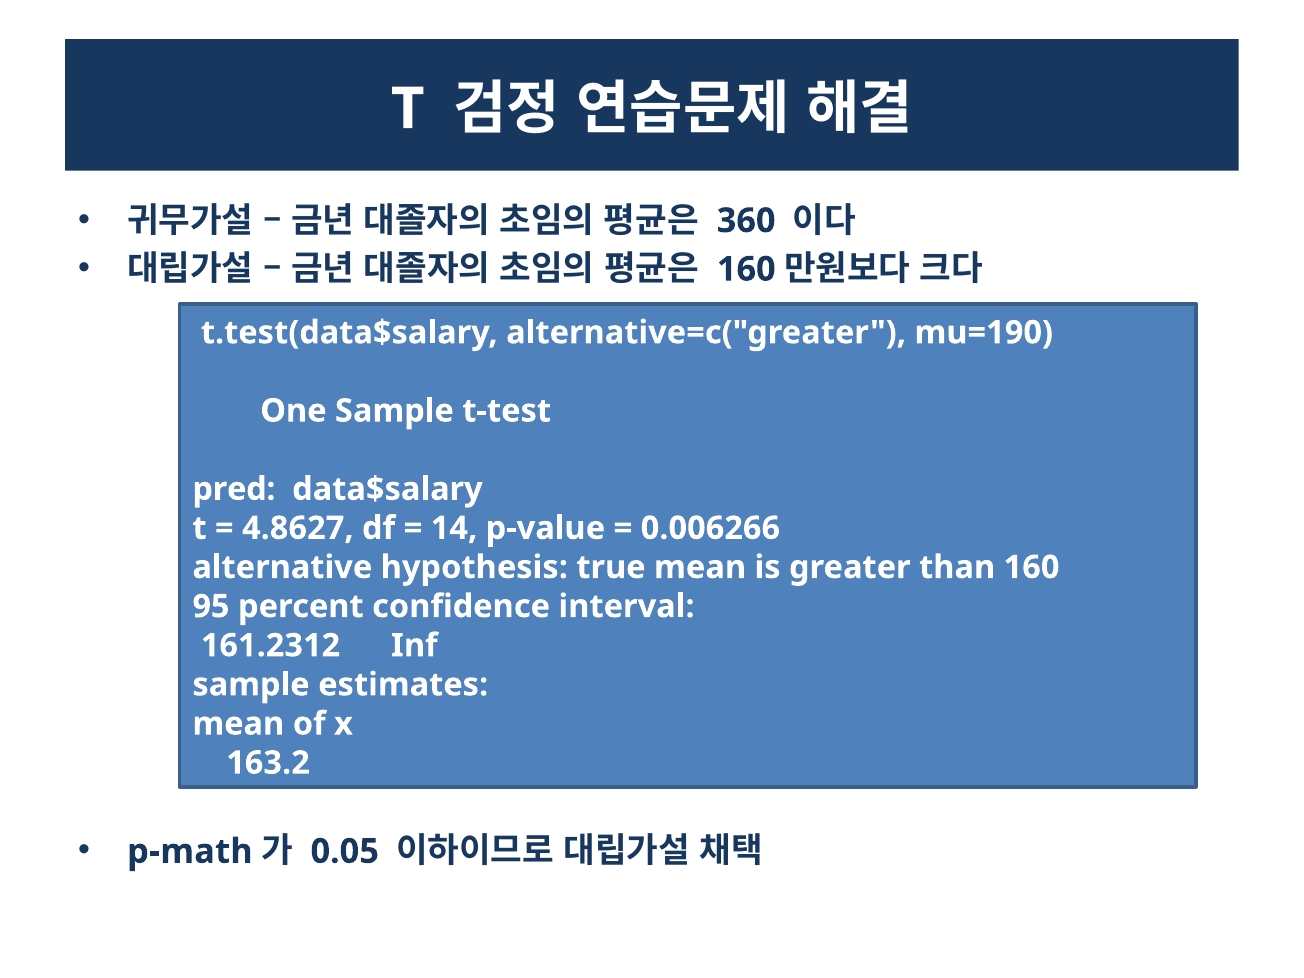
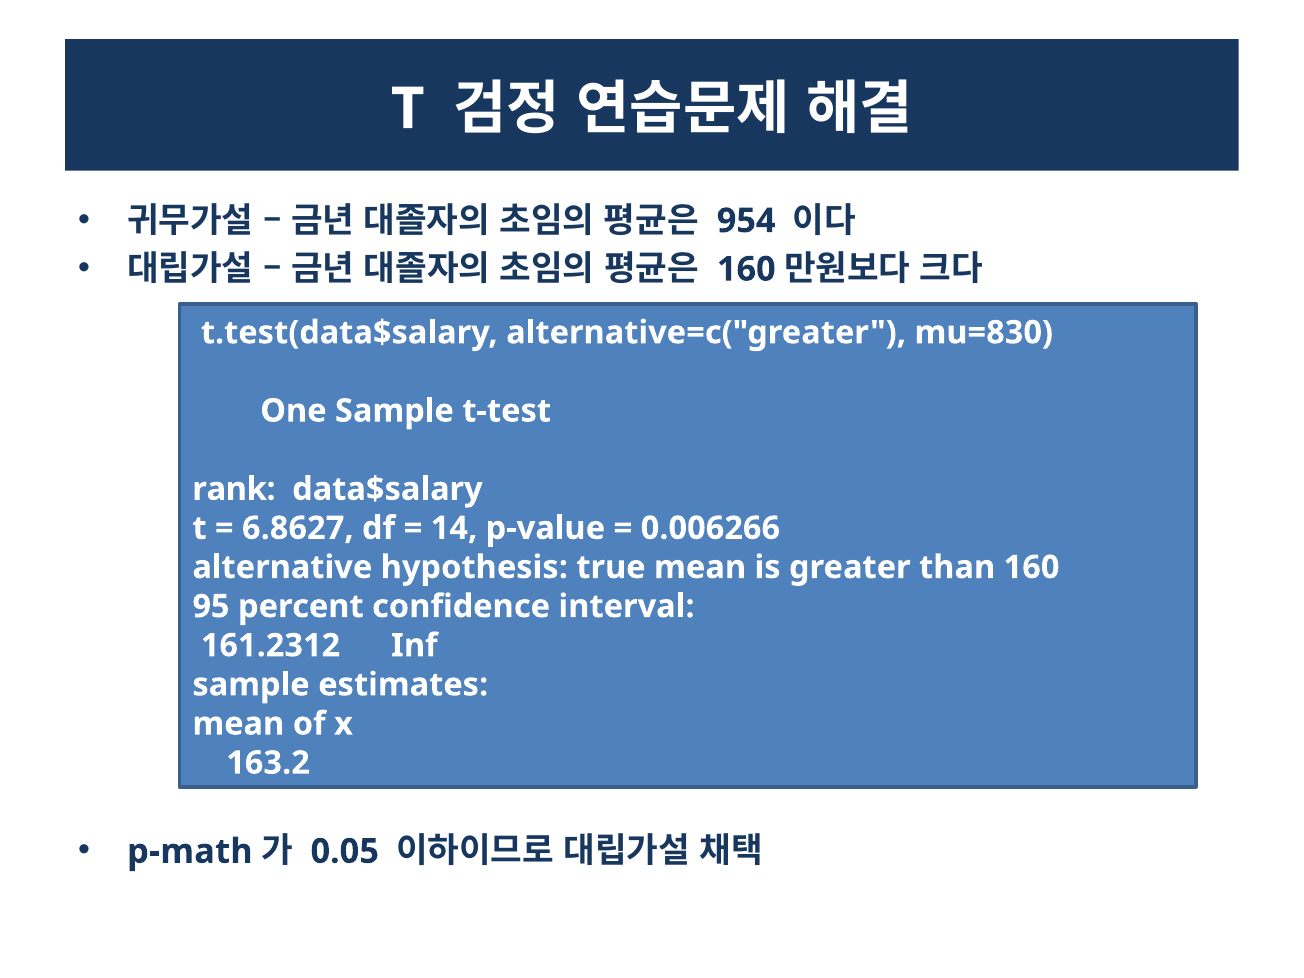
360: 360 -> 954
mu=190: mu=190 -> mu=830
pred: pred -> rank
4.8627: 4.8627 -> 6.8627
